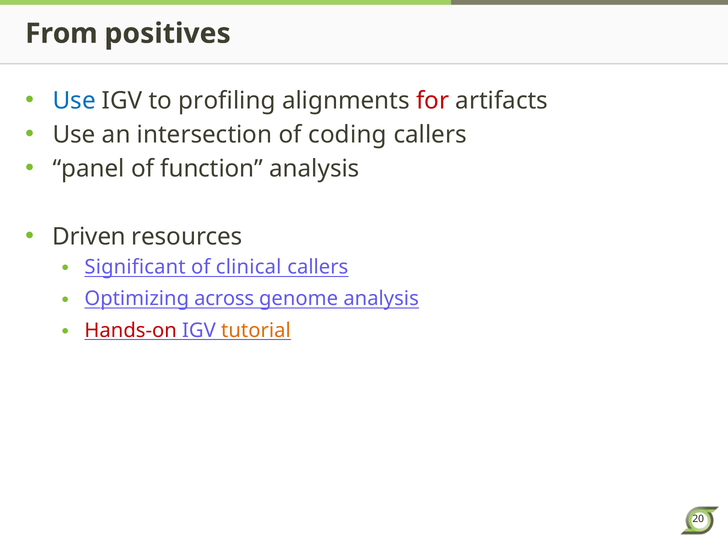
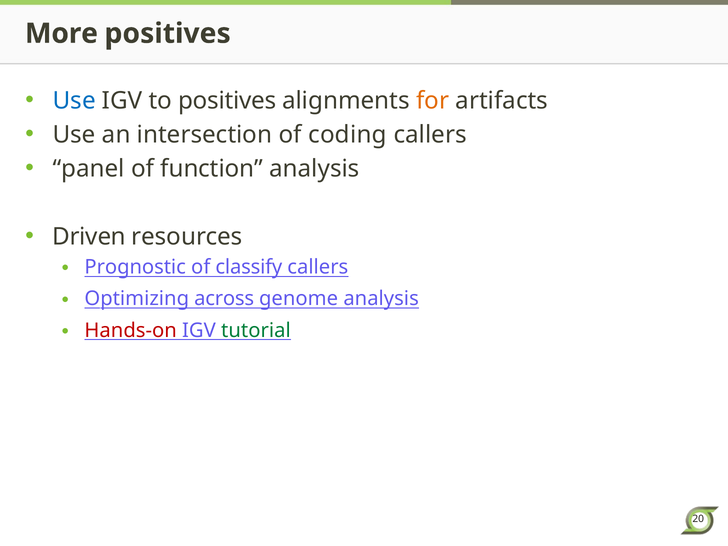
From: From -> More
to profiling: profiling -> positives
for colour: red -> orange
Significant: Significant -> Prognostic
clinical: clinical -> classify
tutorial colour: orange -> green
